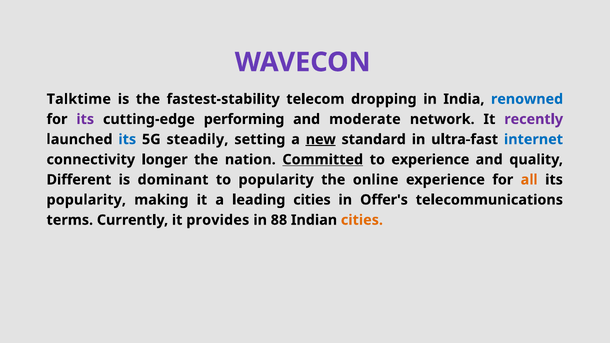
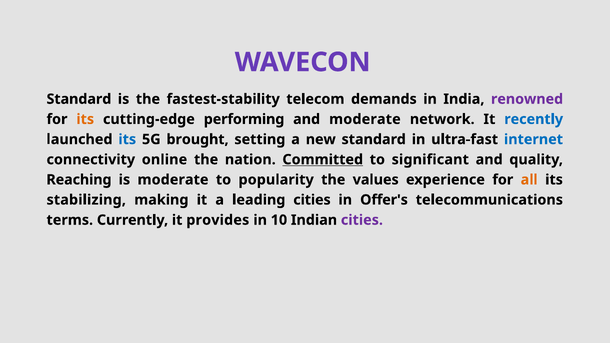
Talktime at (79, 99): Talktime -> Standard
dropping: dropping -> demands
renowned colour: blue -> purple
its at (85, 119) colour: purple -> orange
recently colour: purple -> blue
steadily: steadily -> brought
new underline: present -> none
longer: longer -> online
to experience: experience -> significant
Different: Different -> Reaching
is dominant: dominant -> moderate
online: online -> values
popularity at (86, 200): popularity -> stabilizing
88: 88 -> 10
cities at (362, 220) colour: orange -> purple
